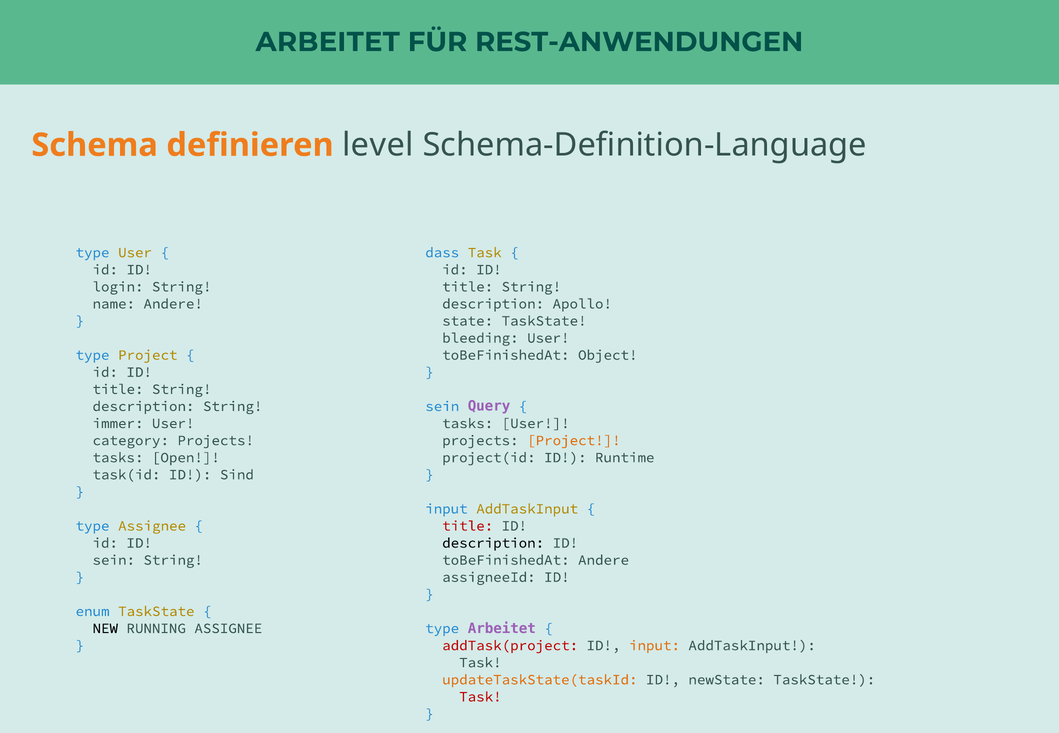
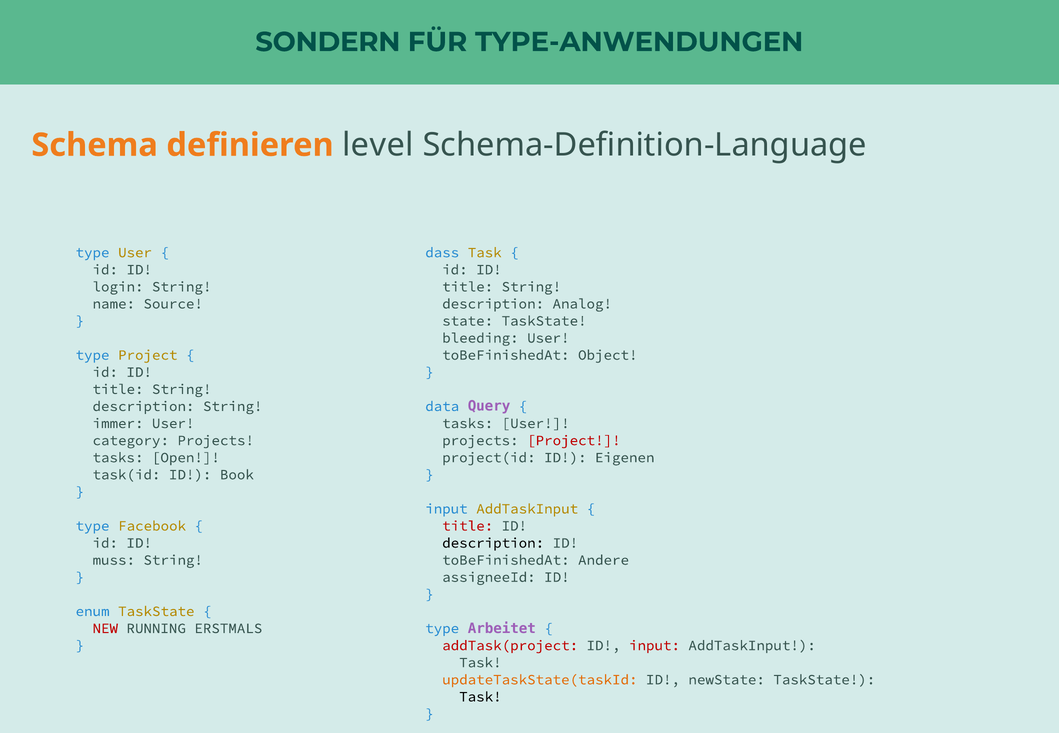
ARBEITET at (328, 42): ARBEITET -> SONDERN
REST-ANWENDUNGEN: REST-ANWENDUNGEN -> TYPE-ANWENDUNGEN
name Andere: Andere -> Source
Apollo: Apollo -> Analog
sein at (442, 406): sein -> data
Project at (574, 441) colour: orange -> red
Runtime: Runtime -> Eigenen
Sind: Sind -> Book
type Assignee: Assignee -> Facebook
sein at (114, 560): sein -> muss
NEW colour: black -> red
RUNNING ASSIGNEE: ASSIGNEE -> ERSTMALS
input at (654, 646) colour: orange -> red
Task at (480, 697) colour: red -> black
